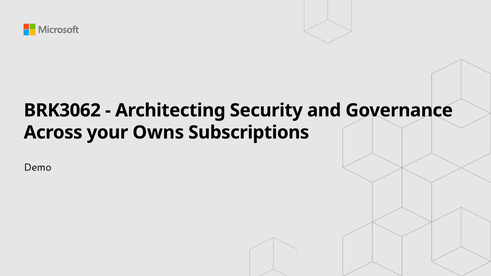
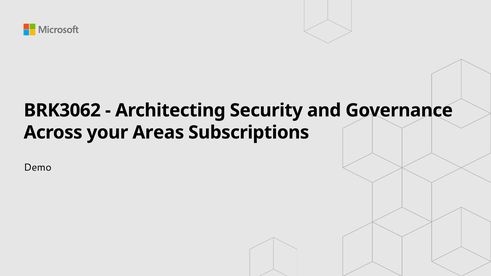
Owns: Owns -> Areas
